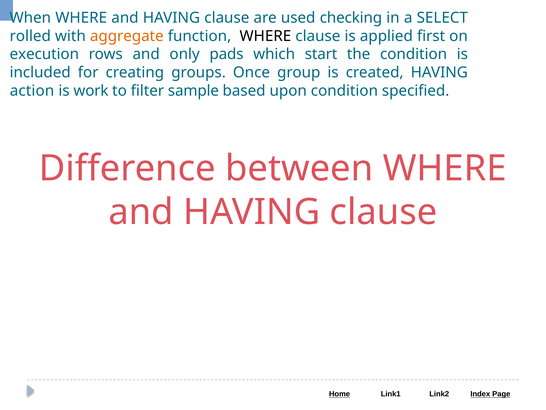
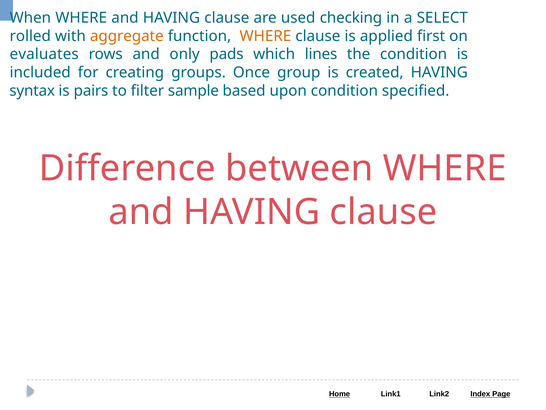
WHERE at (265, 36) colour: black -> orange
execution: execution -> evaluates
start: start -> lines
action: action -> syntax
work: work -> pairs
